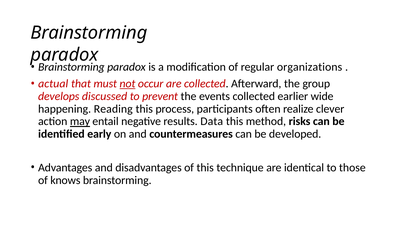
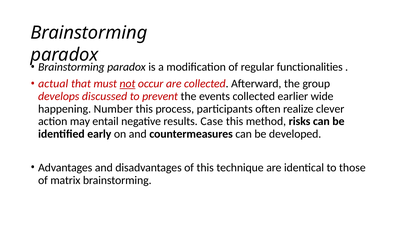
organizations: organizations -> functionalities
Reading: Reading -> Number
may underline: present -> none
Data: Data -> Case
knows: knows -> matrix
